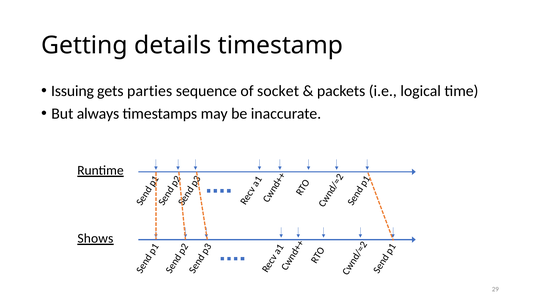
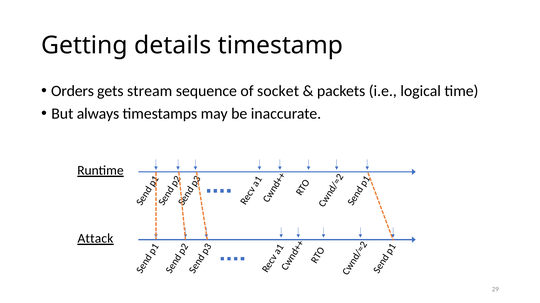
Issuing: Issuing -> Orders
parties: parties -> stream
Shows: Shows -> Attack
